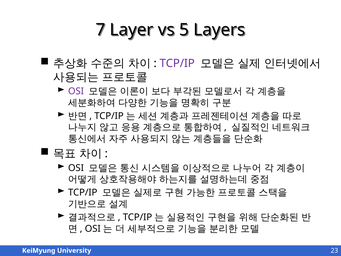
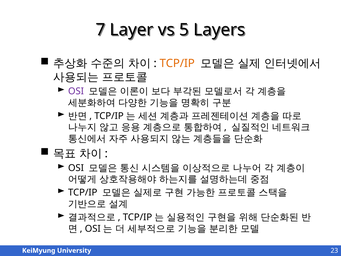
TCP/IP at (177, 63) colour: purple -> orange
